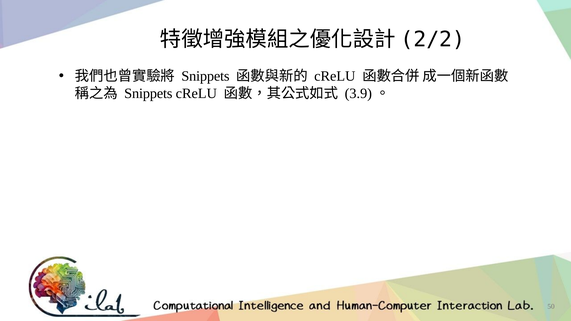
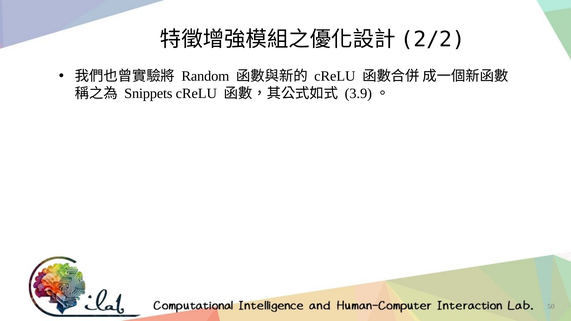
Snippets at (205, 76): Snippets -> Random
